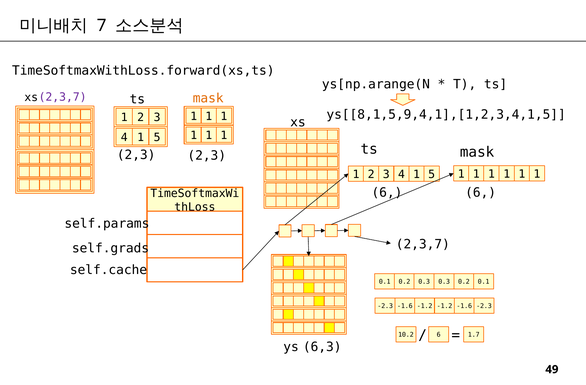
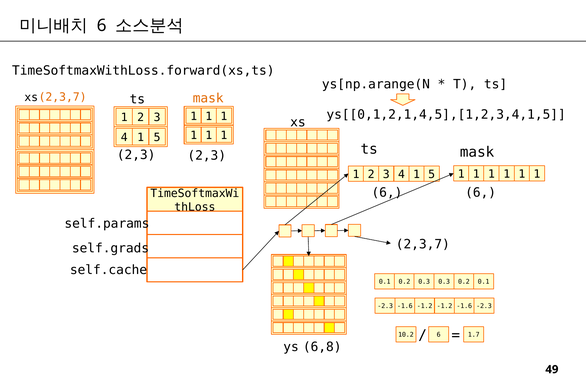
7 at (102, 25): 7 -> 6
2,3,7 at (63, 97) colour: purple -> orange
ys[[8,1,5,9,4,1],[1,2,3,4,1,5: ys[[8,1,5,9,4,1],[1,2,3,4,1,5 -> ys[[0,1,2,1,4,5],[1,2,3,4,1,5
6,3: 6,3 -> 6,8
